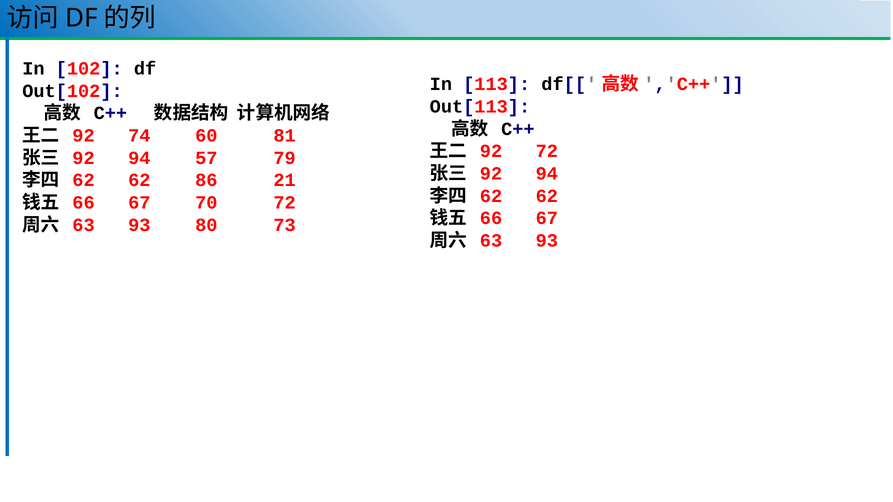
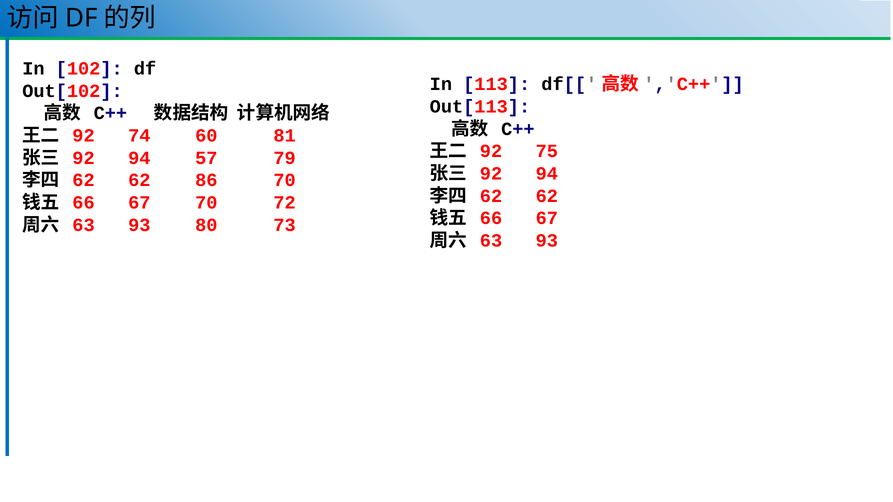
92 72: 72 -> 75
86 21: 21 -> 70
